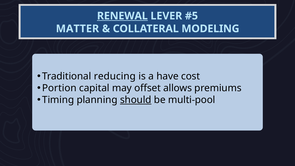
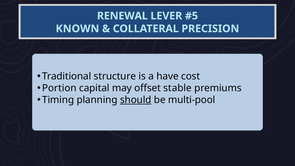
RENEWAL underline: present -> none
MATTER: MATTER -> KNOWN
MODELING: MODELING -> PRECISION
reducing: reducing -> structure
allows: allows -> stable
